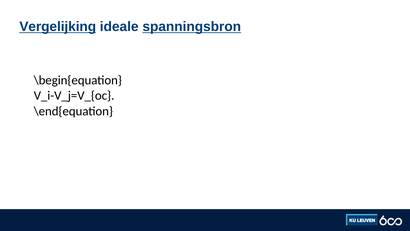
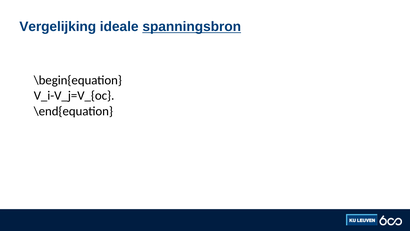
Vergelijking underline: present -> none
